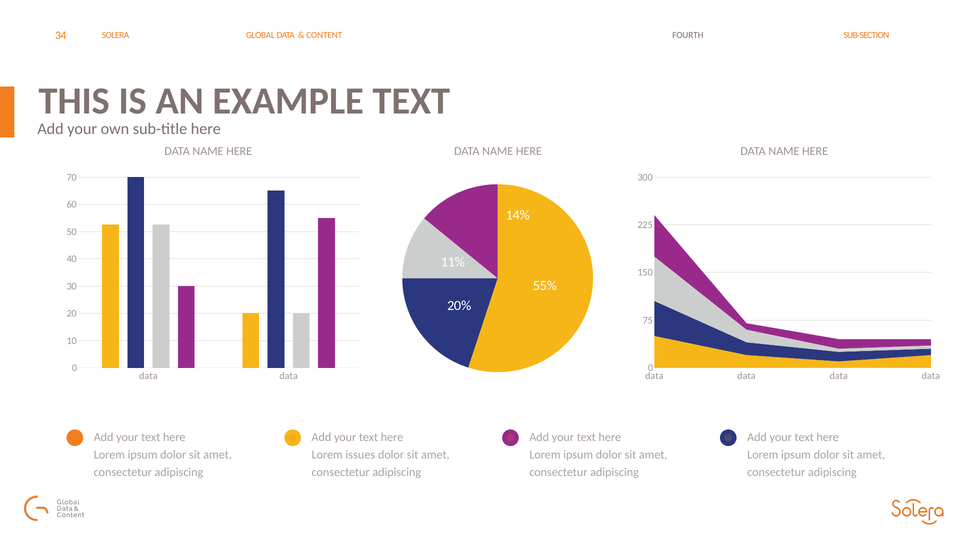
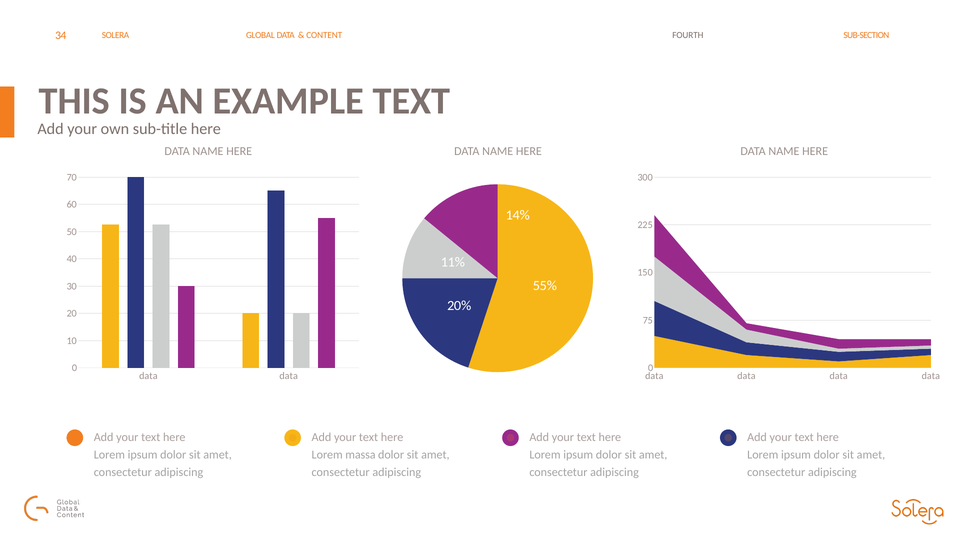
issues: issues -> massa
